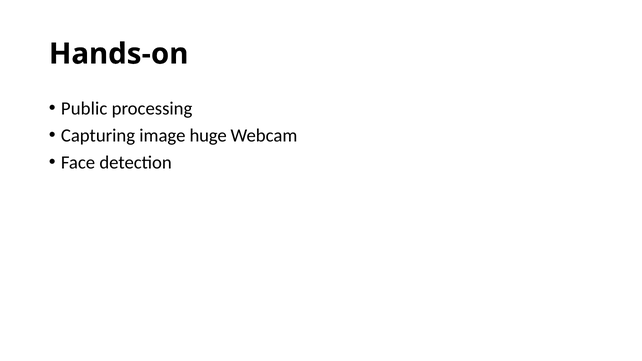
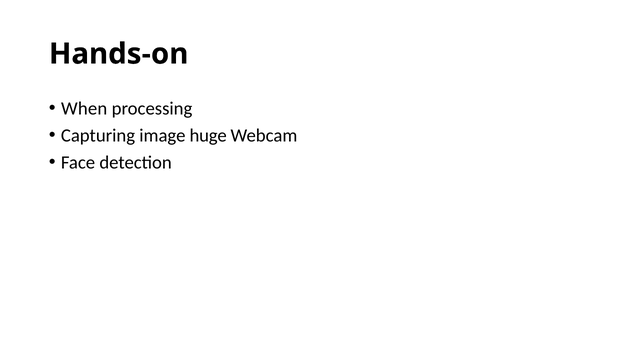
Public: Public -> When
